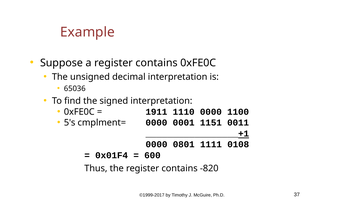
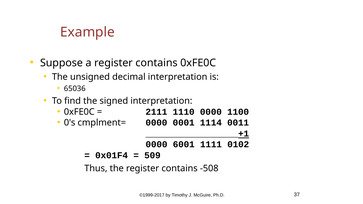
1911: 1911 -> 2111
5's: 5's -> 0's
1151: 1151 -> 1114
0801: 0801 -> 6001
0108: 0108 -> 0102
600: 600 -> 509
-820: -820 -> -508
